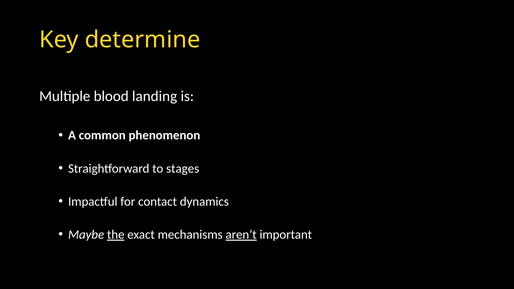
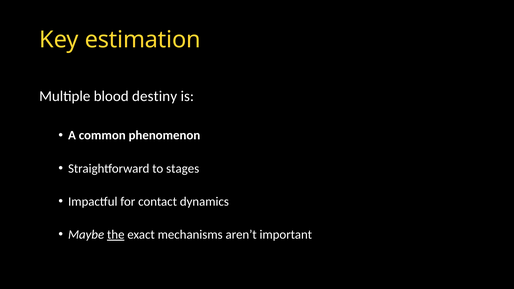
determine: determine -> estimation
landing: landing -> destiny
aren’t underline: present -> none
